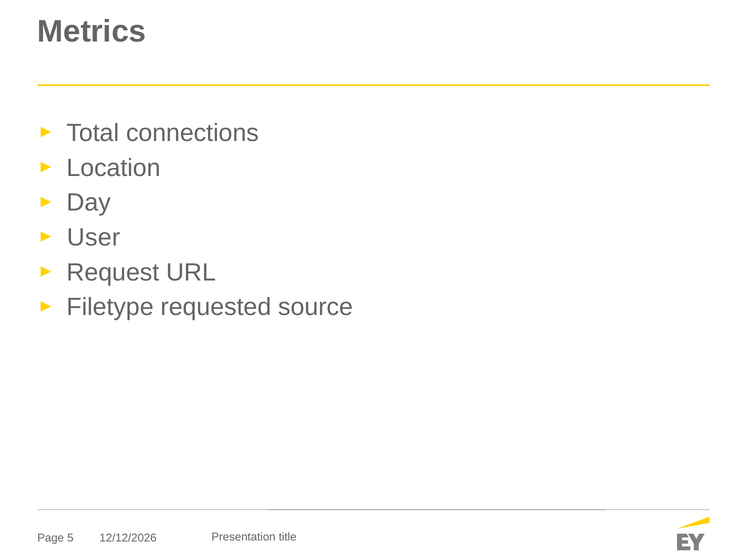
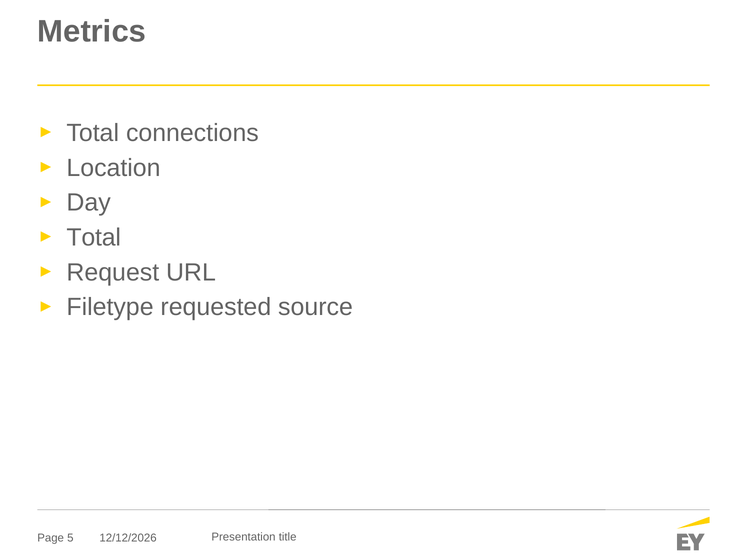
User at (94, 238): User -> Total
